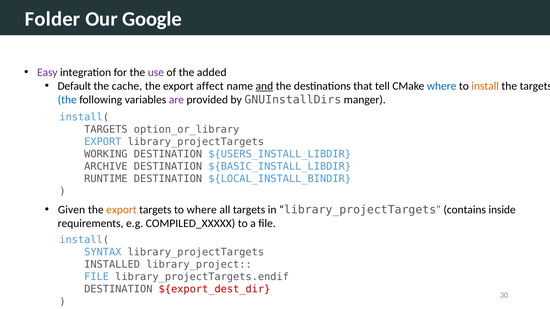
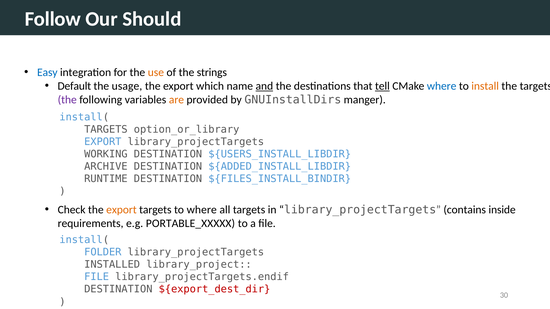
Folder: Folder -> Follow
Google: Google -> Should
Easy colour: purple -> blue
use colour: purple -> orange
added: added -> strings
cache: cache -> usage
affect: affect -> which
tell underline: none -> present
the at (67, 100) colour: blue -> purple
are colour: purple -> orange
${BASIC_INSTALL_LIBDIR: ${BASIC_INSTALL_LIBDIR -> ${ADDED_INSTALL_LIBDIR
${LOCAL_INSTALL_BINDIR: ${LOCAL_INSTALL_BINDIR -> ${FILES_INSTALL_BINDIR
Given: Given -> Check
COMPILED_XXXXX: COMPILED_XXXXX -> PORTABLE_XXXXX
SYNTAX: SYNTAX -> FOLDER
